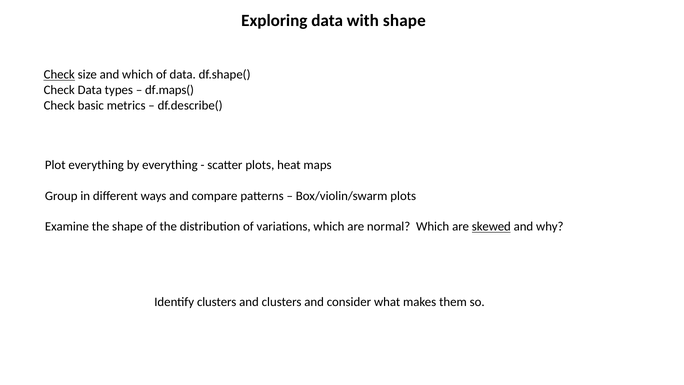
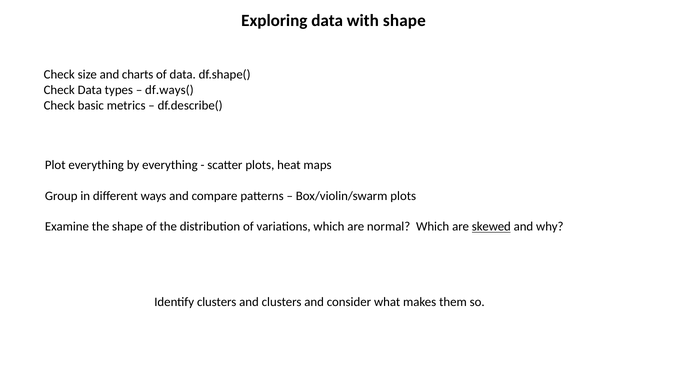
Check at (59, 75) underline: present -> none
and which: which -> charts
df.maps(: df.maps( -> df.ways(
